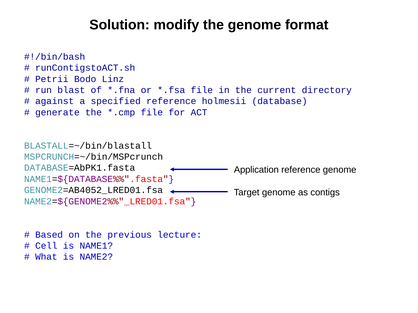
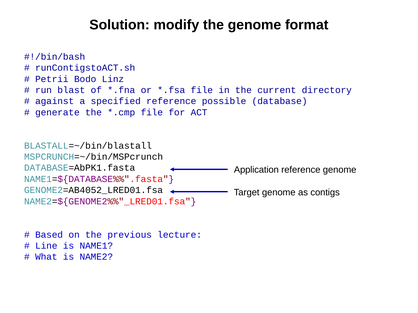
holmesii: holmesii -> possible
Cell: Cell -> Line
